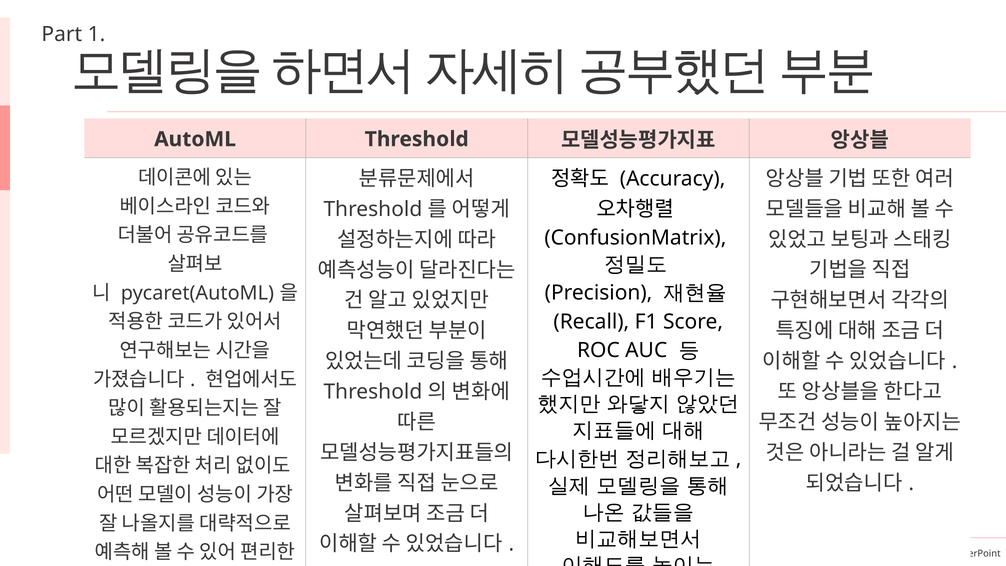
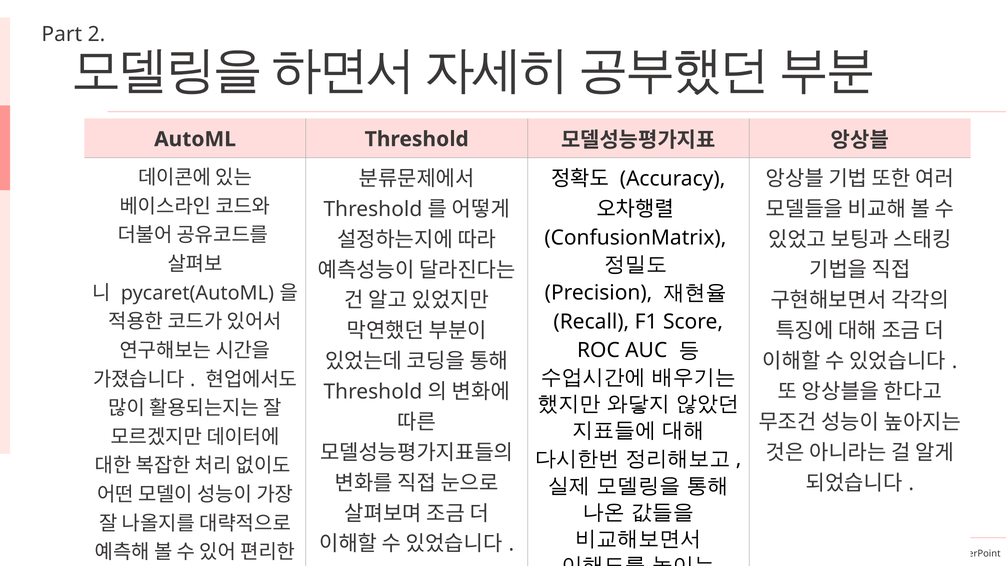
1: 1 -> 2
